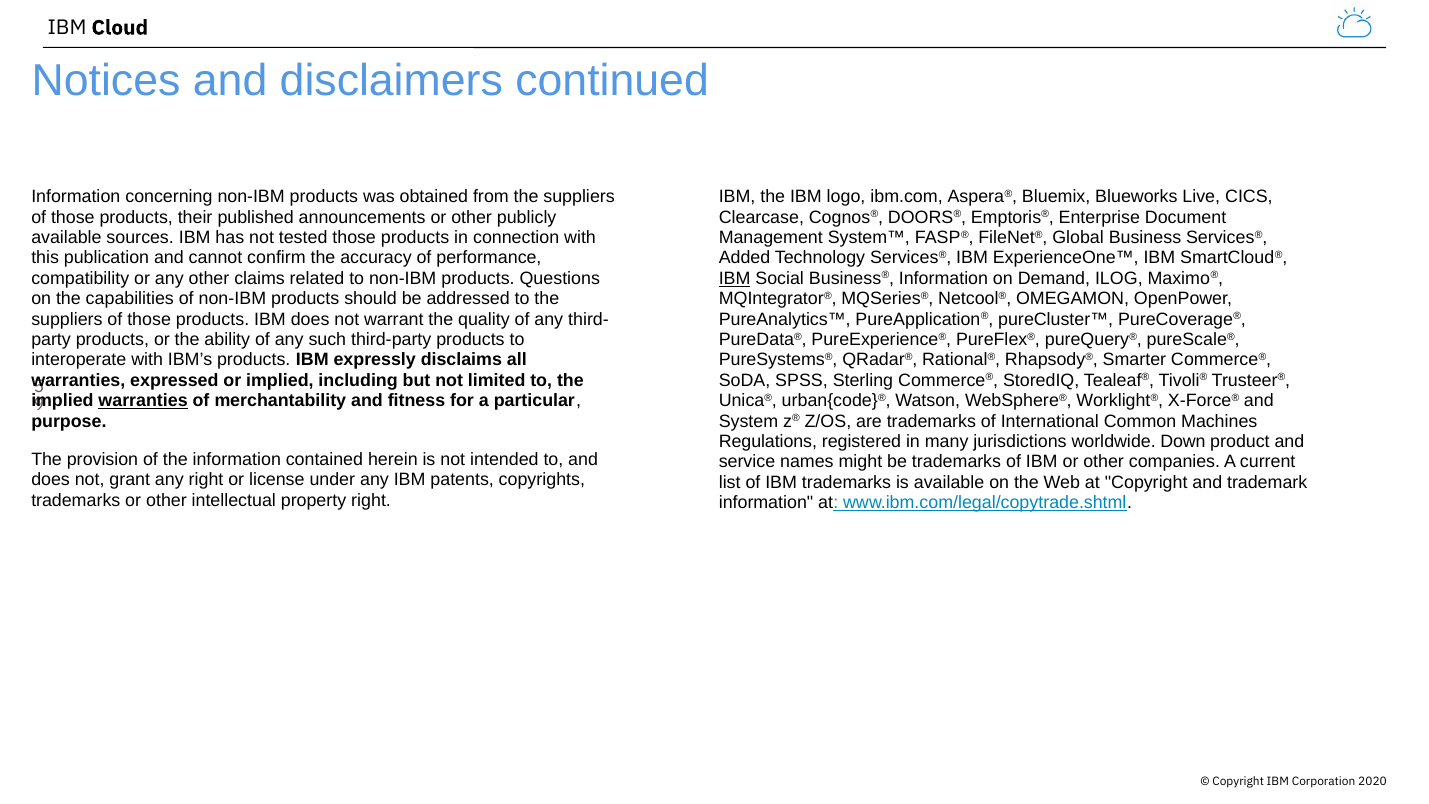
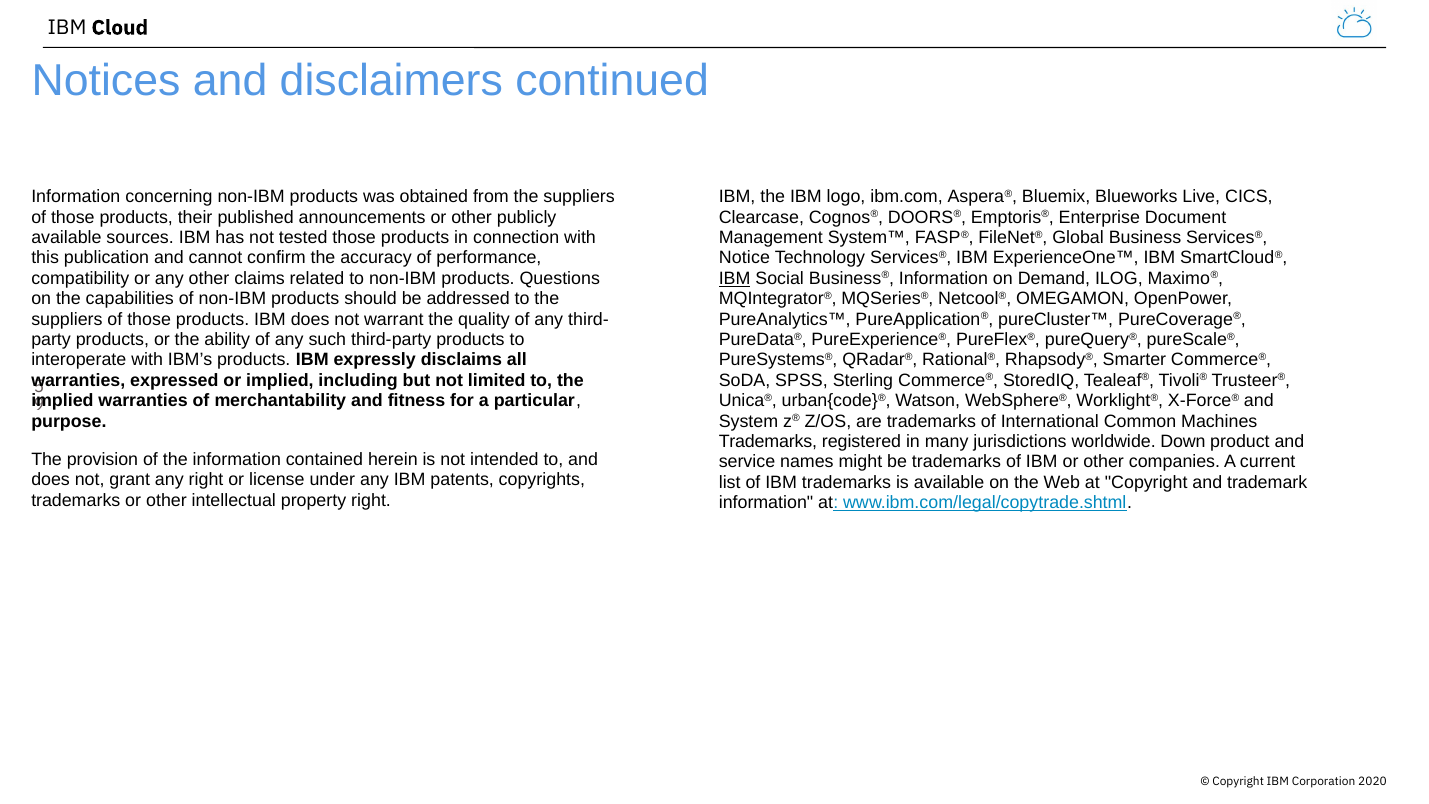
Added: Added -> Notice
warranties at (143, 401) underline: present -> none
Regulations at (768, 441): Regulations -> Trademarks
